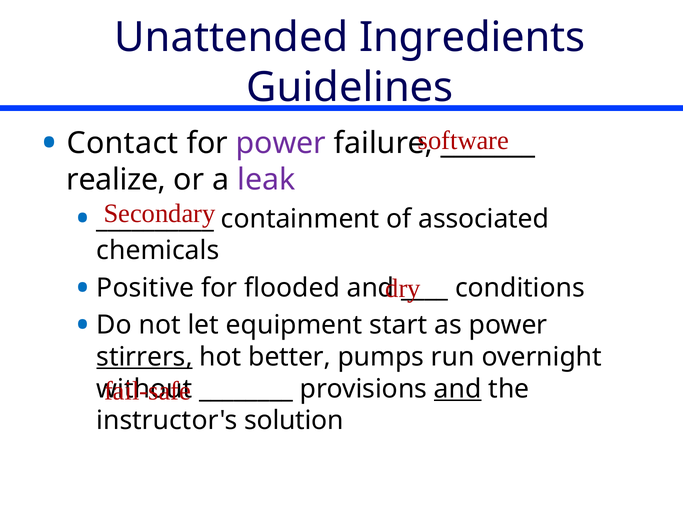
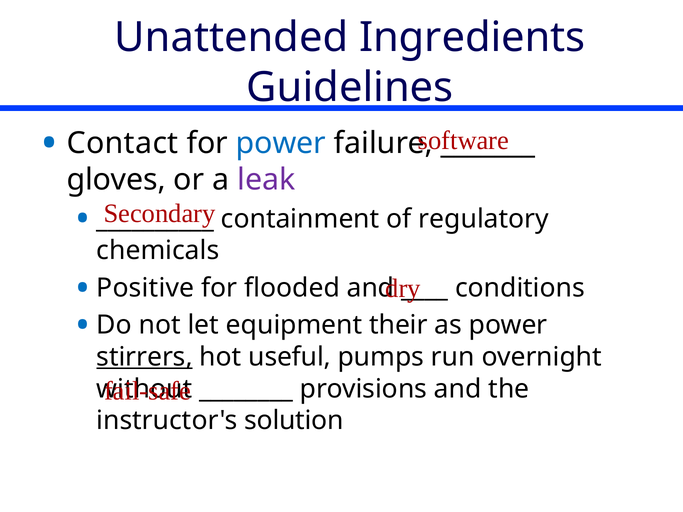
power at (281, 143) colour: purple -> blue
realize: realize -> gloves
associated: associated -> regulatory
start: start -> their
better: better -> useful
and at (458, 389) underline: present -> none
